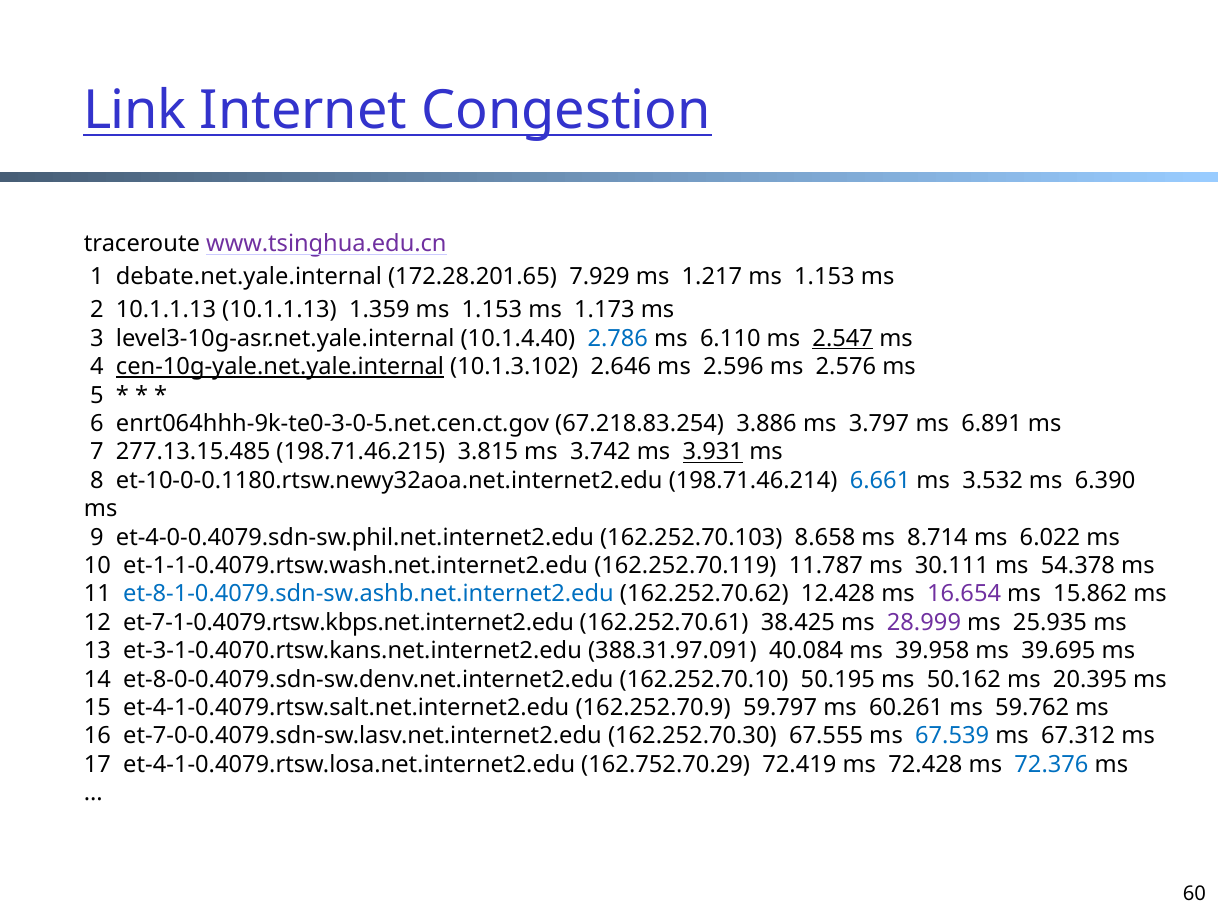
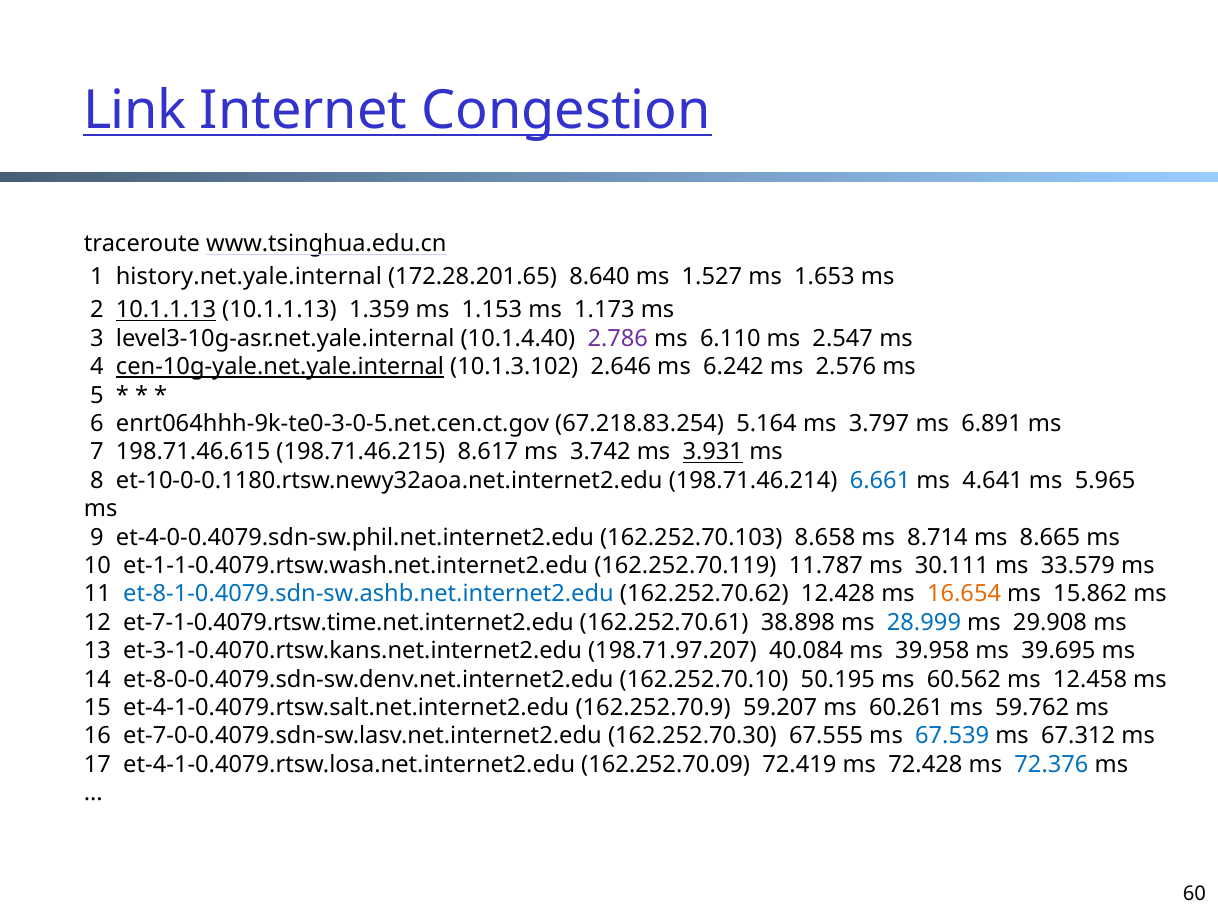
www.tsinghua.edu.cn colour: purple -> black
debate.net.yale.internal: debate.net.yale.internal -> history.net.yale.internal
7.929: 7.929 -> 8.640
1.217: 1.217 -> 1.527
1.153 at (824, 277): 1.153 -> 1.653
10.1.1.13 at (166, 310) underline: none -> present
2.786 colour: blue -> purple
2.547 underline: present -> none
2.596: 2.596 -> 6.242
3.886: 3.886 -> 5.164
277.13.15.485: 277.13.15.485 -> 198.71.46.615
3.815: 3.815 -> 8.617
3.532: 3.532 -> 4.641
6.390: 6.390 -> 5.965
6.022: 6.022 -> 8.665
54.378: 54.378 -> 33.579
16.654 colour: purple -> orange
et-7-1-0.4079.rtsw.kbps.net.internet2.edu: et-7-1-0.4079.rtsw.kbps.net.internet2.edu -> et-7-1-0.4079.rtsw.time.net.internet2.edu
38.425: 38.425 -> 38.898
28.999 colour: purple -> blue
25.935: 25.935 -> 29.908
388.31.97.091: 388.31.97.091 -> 198.71.97.207
50.162: 50.162 -> 60.562
20.395: 20.395 -> 12.458
59.797: 59.797 -> 59.207
162.752.70.29: 162.752.70.29 -> 162.252.70.09
